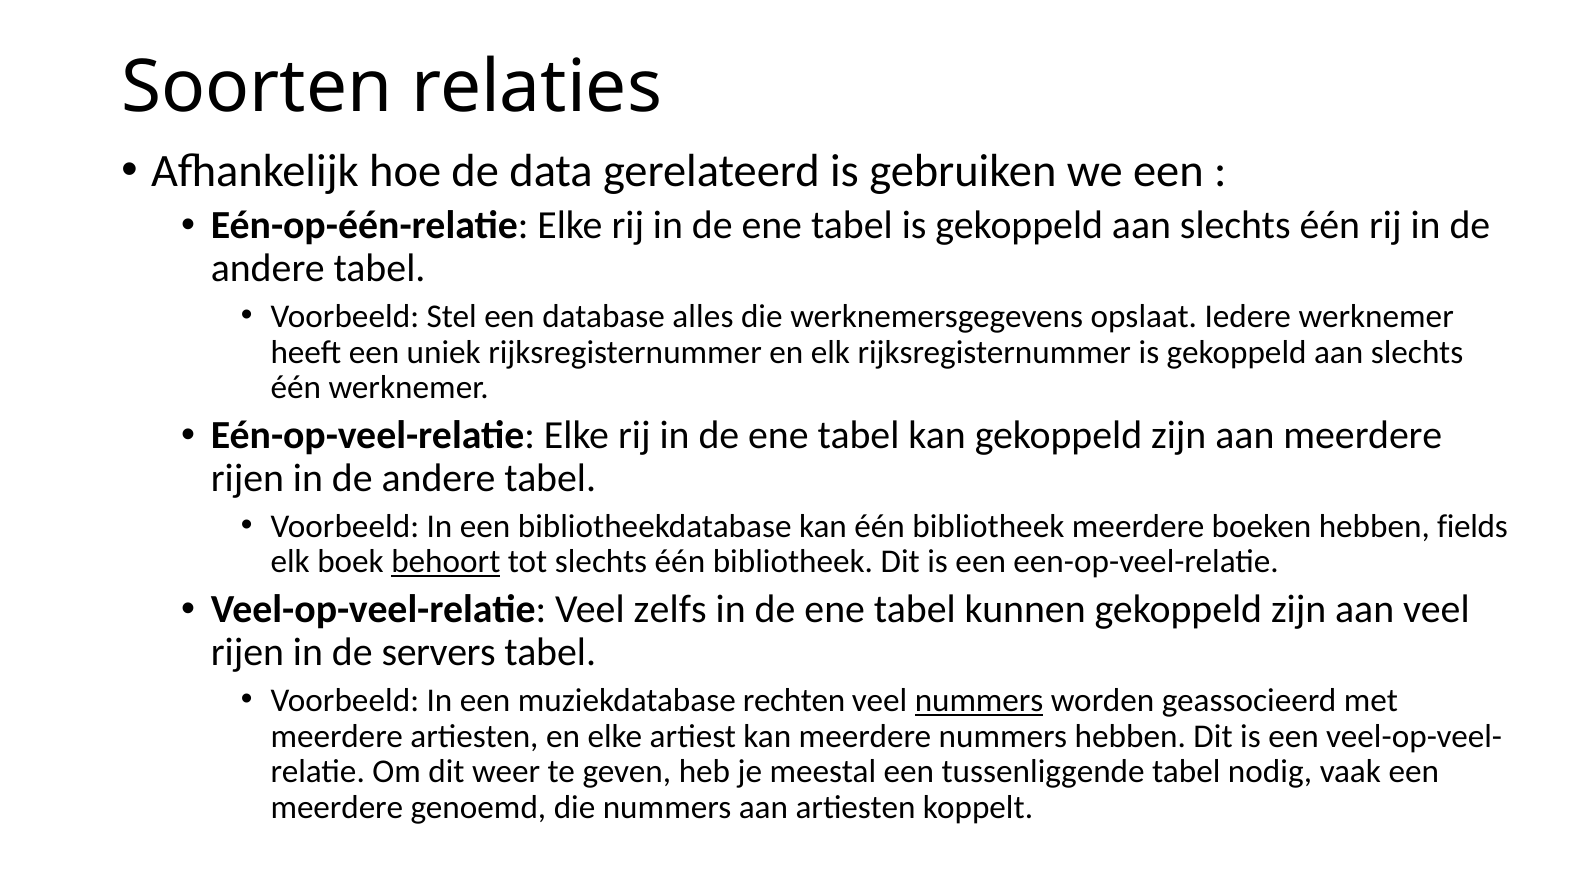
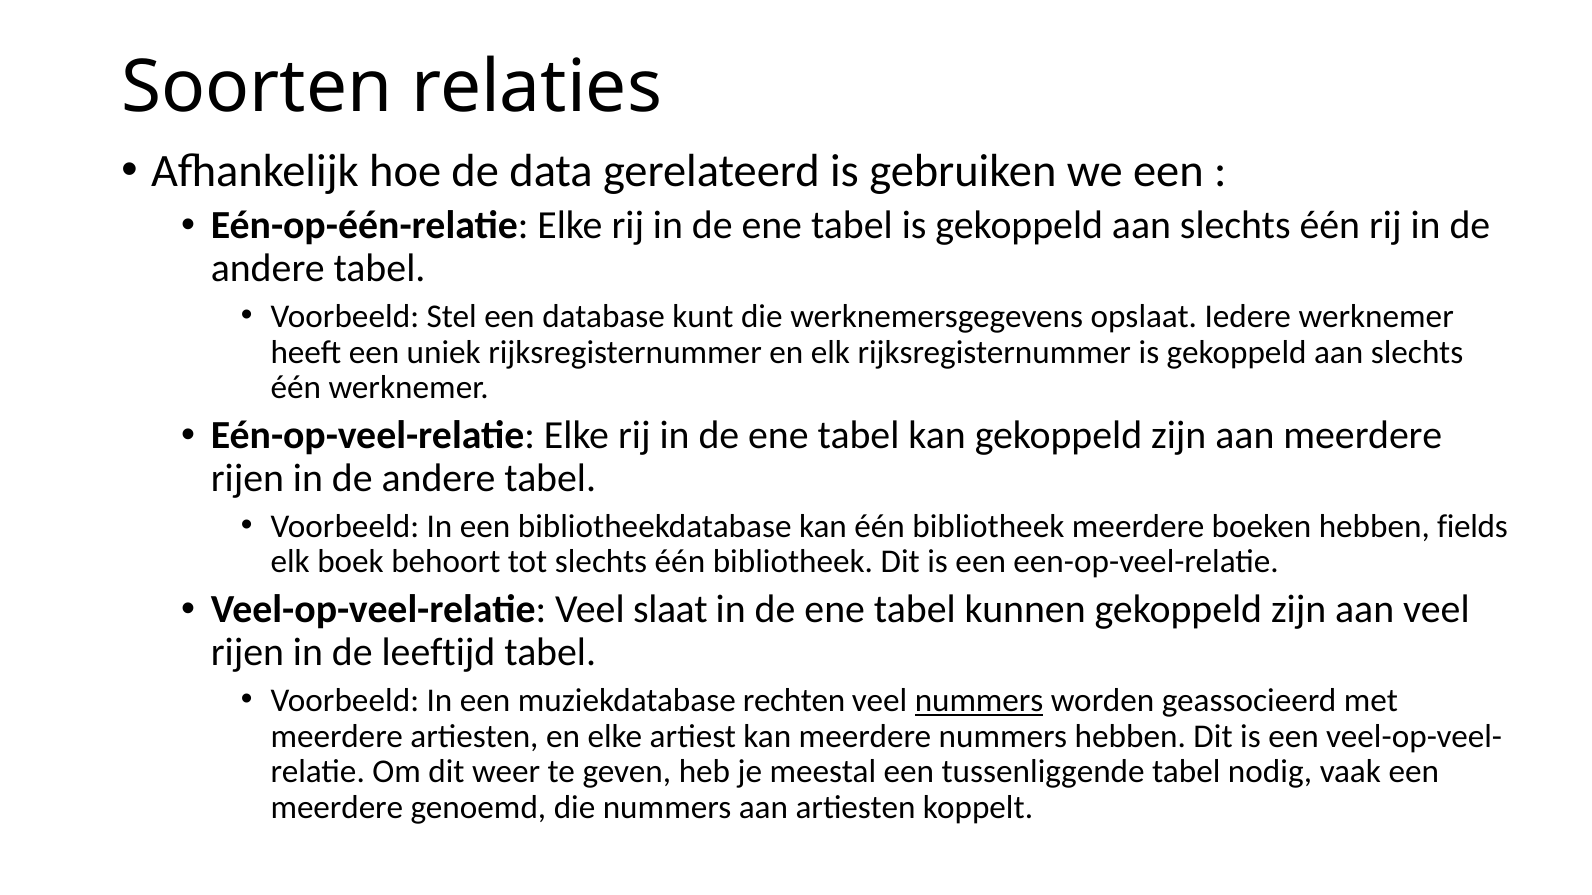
alles: alles -> kunt
behoort underline: present -> none
zelfs: zelfs -> slaat
servers: servers -> leeftijd
